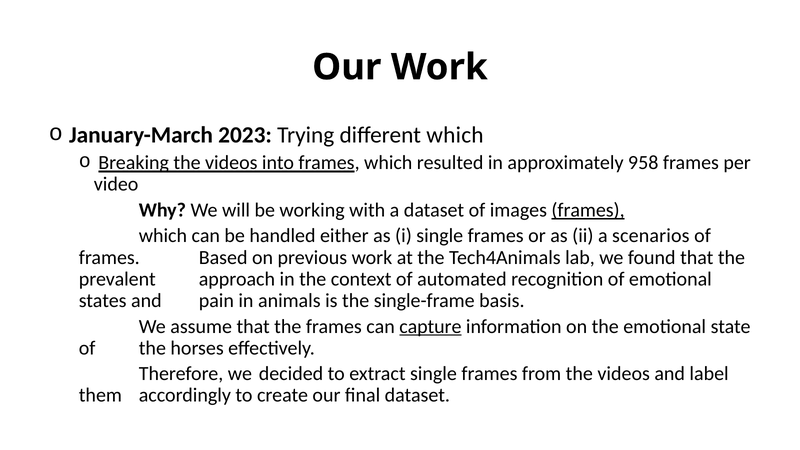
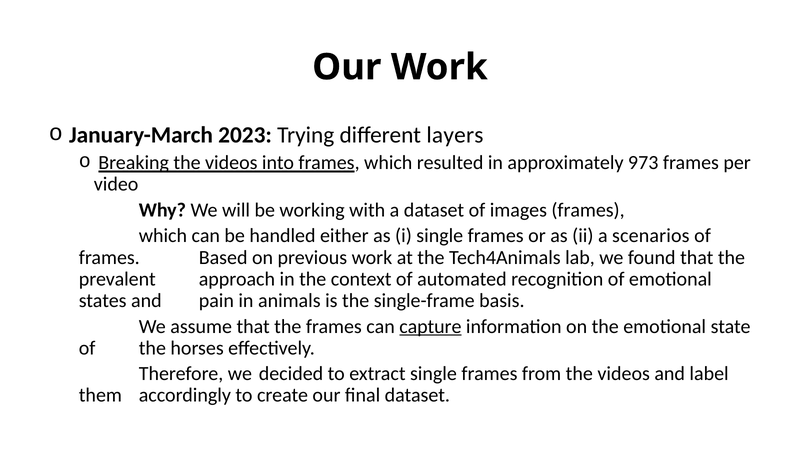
different which: which -> layers
958: 958 -> 973
frames at (588, 210) underline: present -> none
